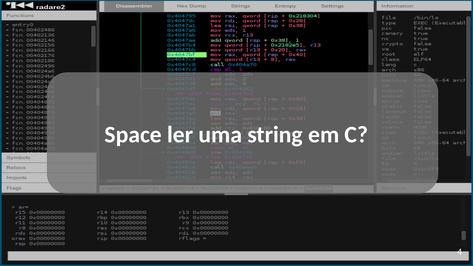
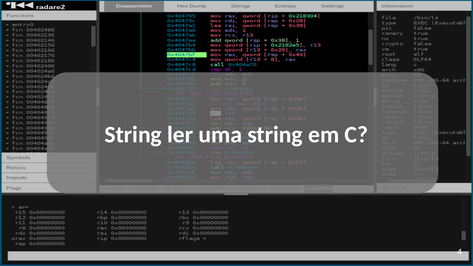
Space at (133, 135): Space -> String
